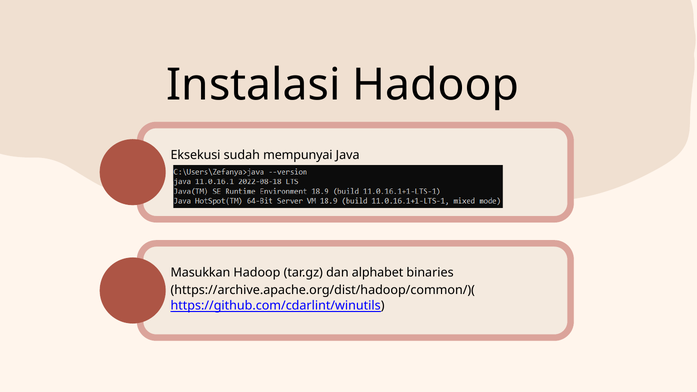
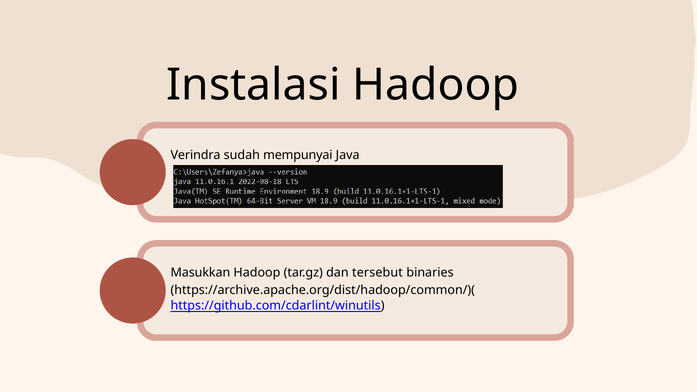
Eksekusi: Eksekusi -> Verindra
alphabet: alphabet -> tersebut
